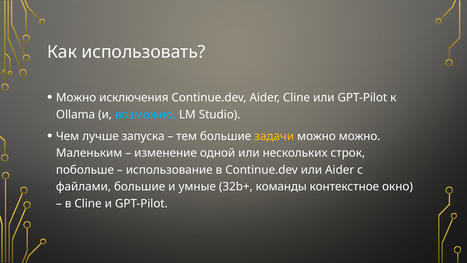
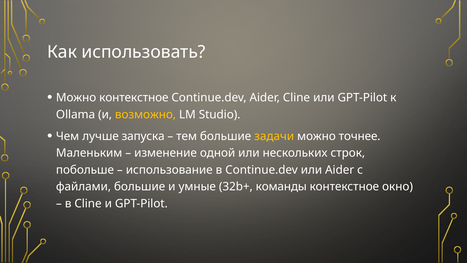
Можно исключения: исключения -> контекстное
возможно colour: light blue -> yellow
можно можно: можно -> точнее
